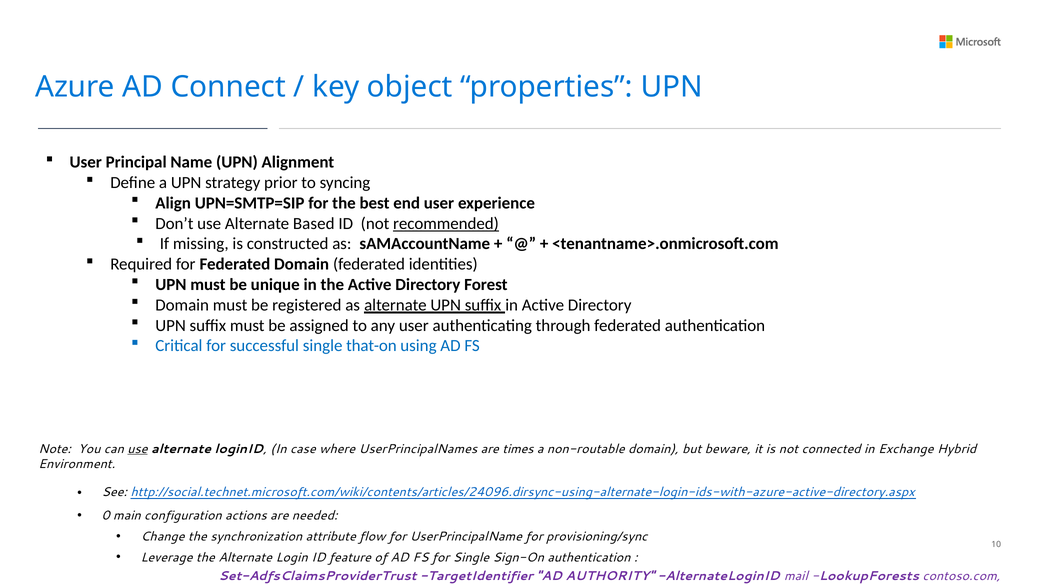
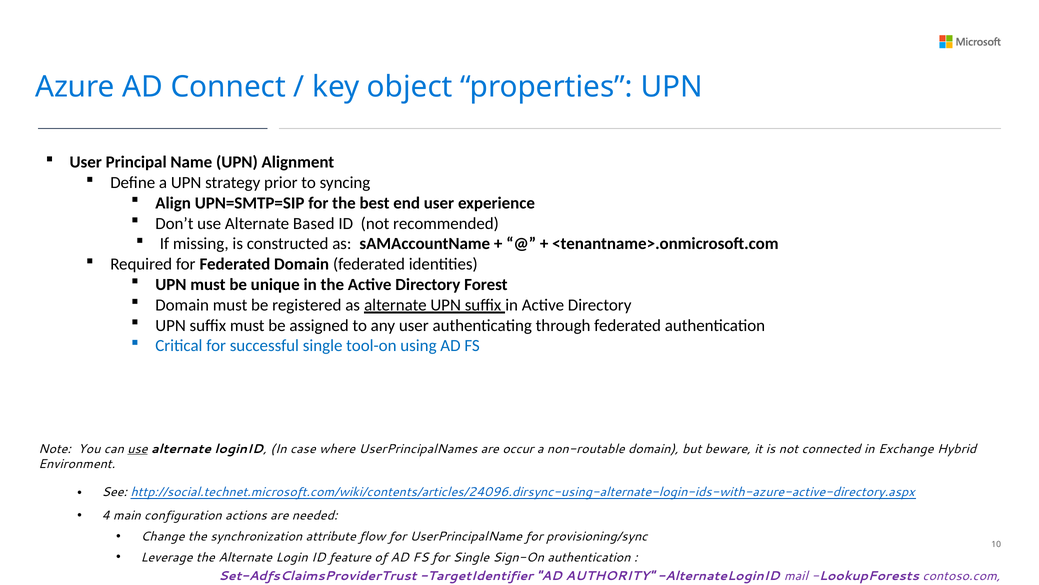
recommended underline: present -> none
that-on: that-on -> tool-on
times: times -> occur
0: 0 -> 4
